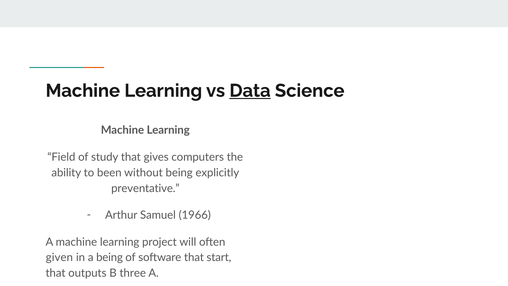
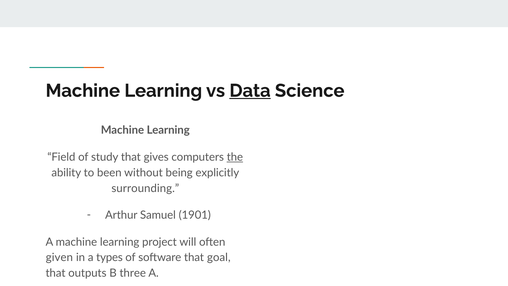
the underline: none -> present
preventative: preventative -> surrounding
1966: 1966 -> 1901
a being: being -> types
start: start -> goal
